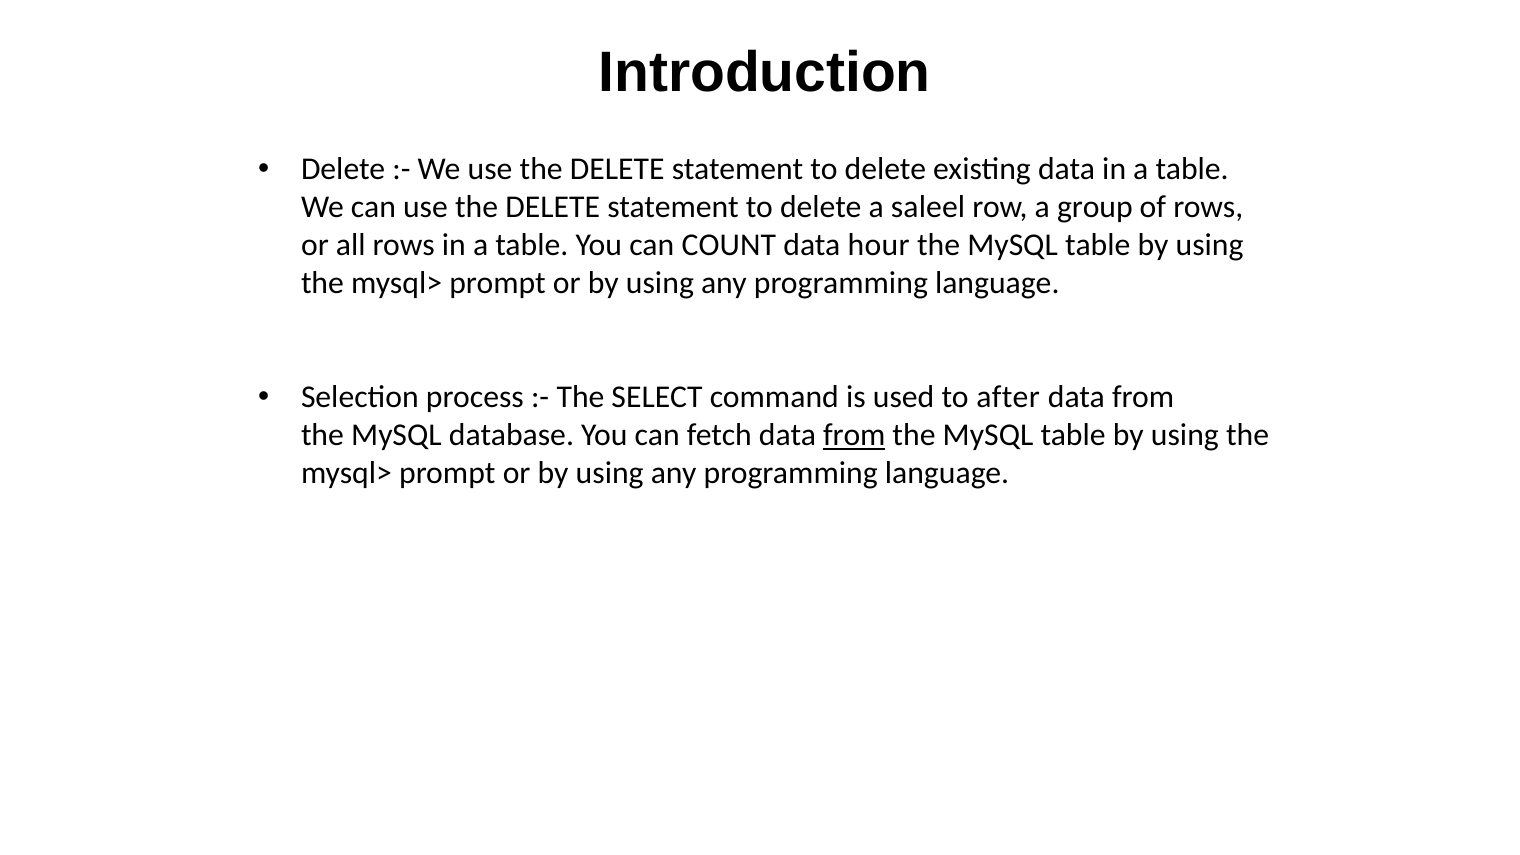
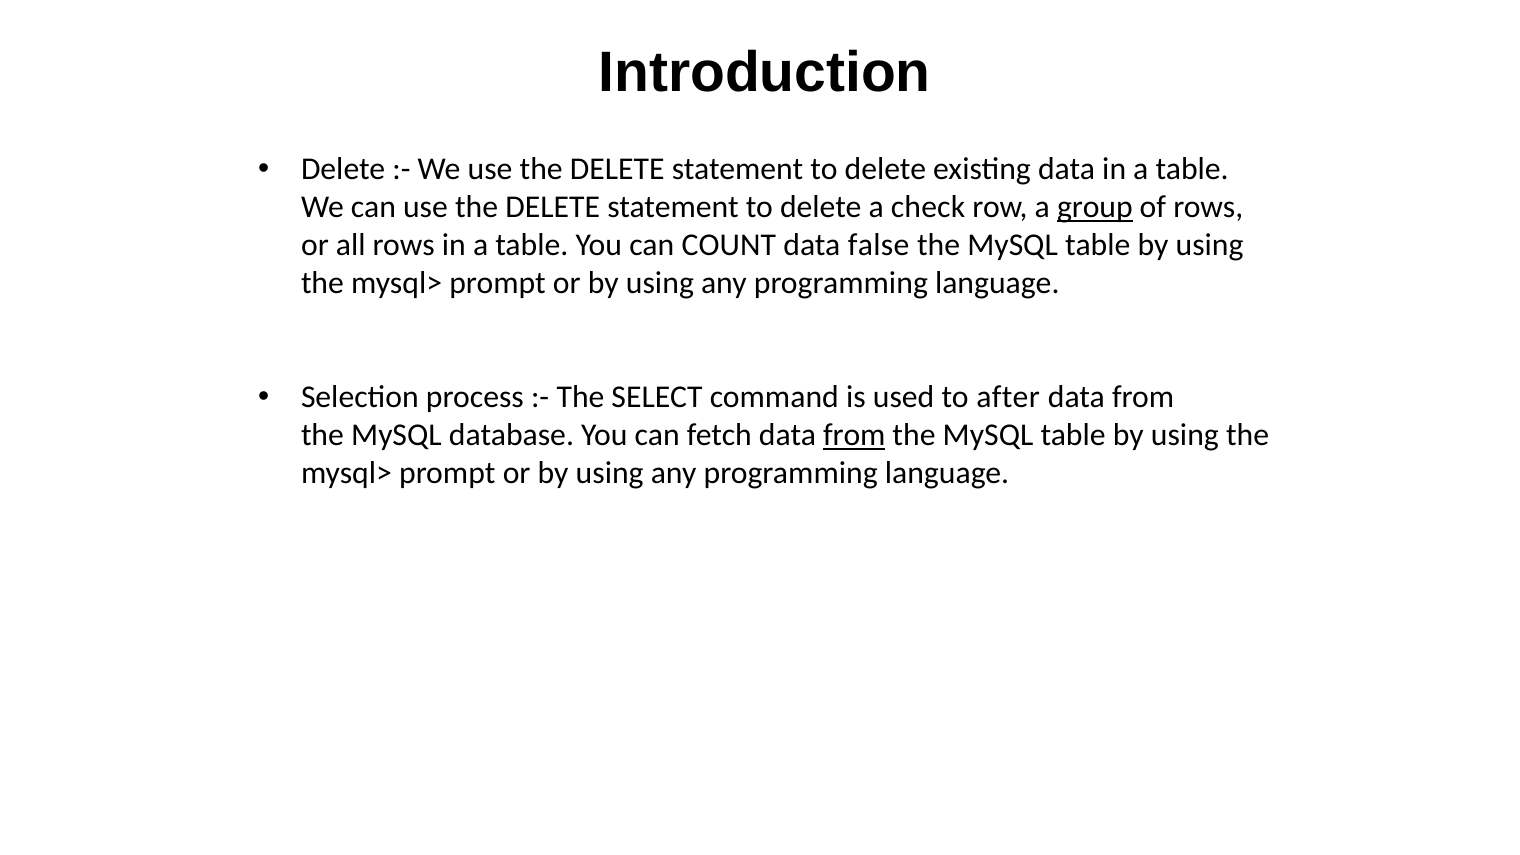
saleel: saleel -> check
group underline: none -> present
hour: hour -> false
